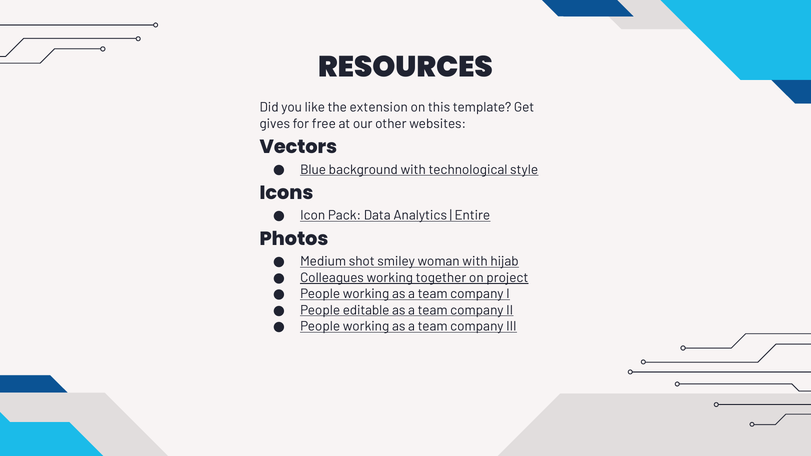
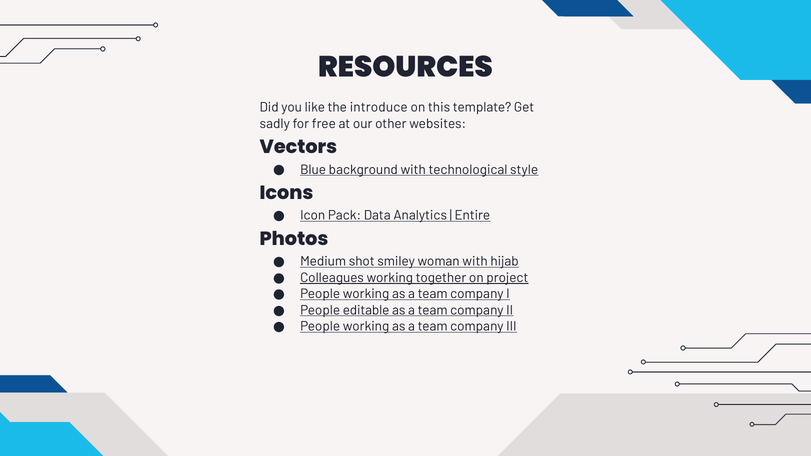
extension: extension -> introduce
gives: gives -> sadly
